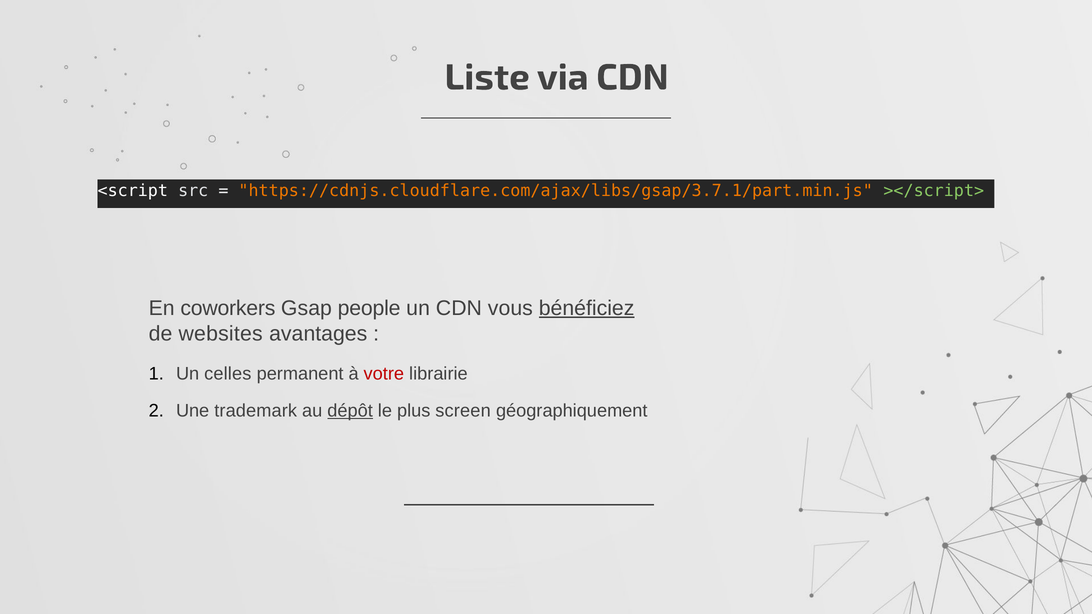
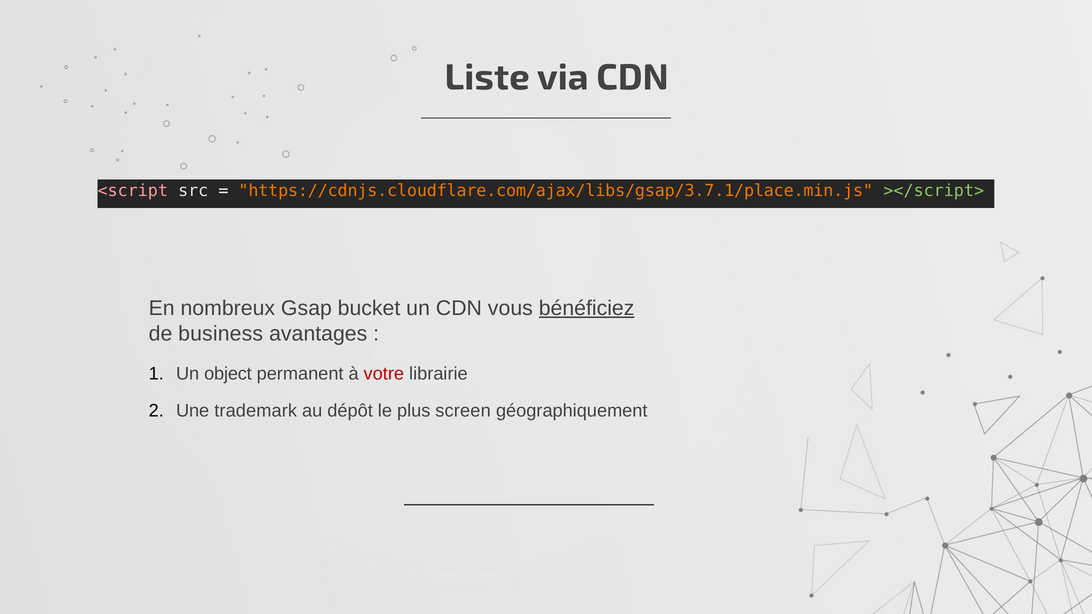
<script colour: white -> pink
https://cdnjs.cloudflare.com/ajax/libs/gsap/3.7.1/part.min.js: https://cdnjs.cloudflare.com/ajax/libs/gsap/3.7.1/part.min.js -> https://cdnjs.cloudflare.com/ajax/libs/gsap/3.7.1/place.min.js
coworkers: coworkers -> nombreux
people: people -> bucket
websites: websites -> business
celles: celles -> object
dépôt underline: present -> none
